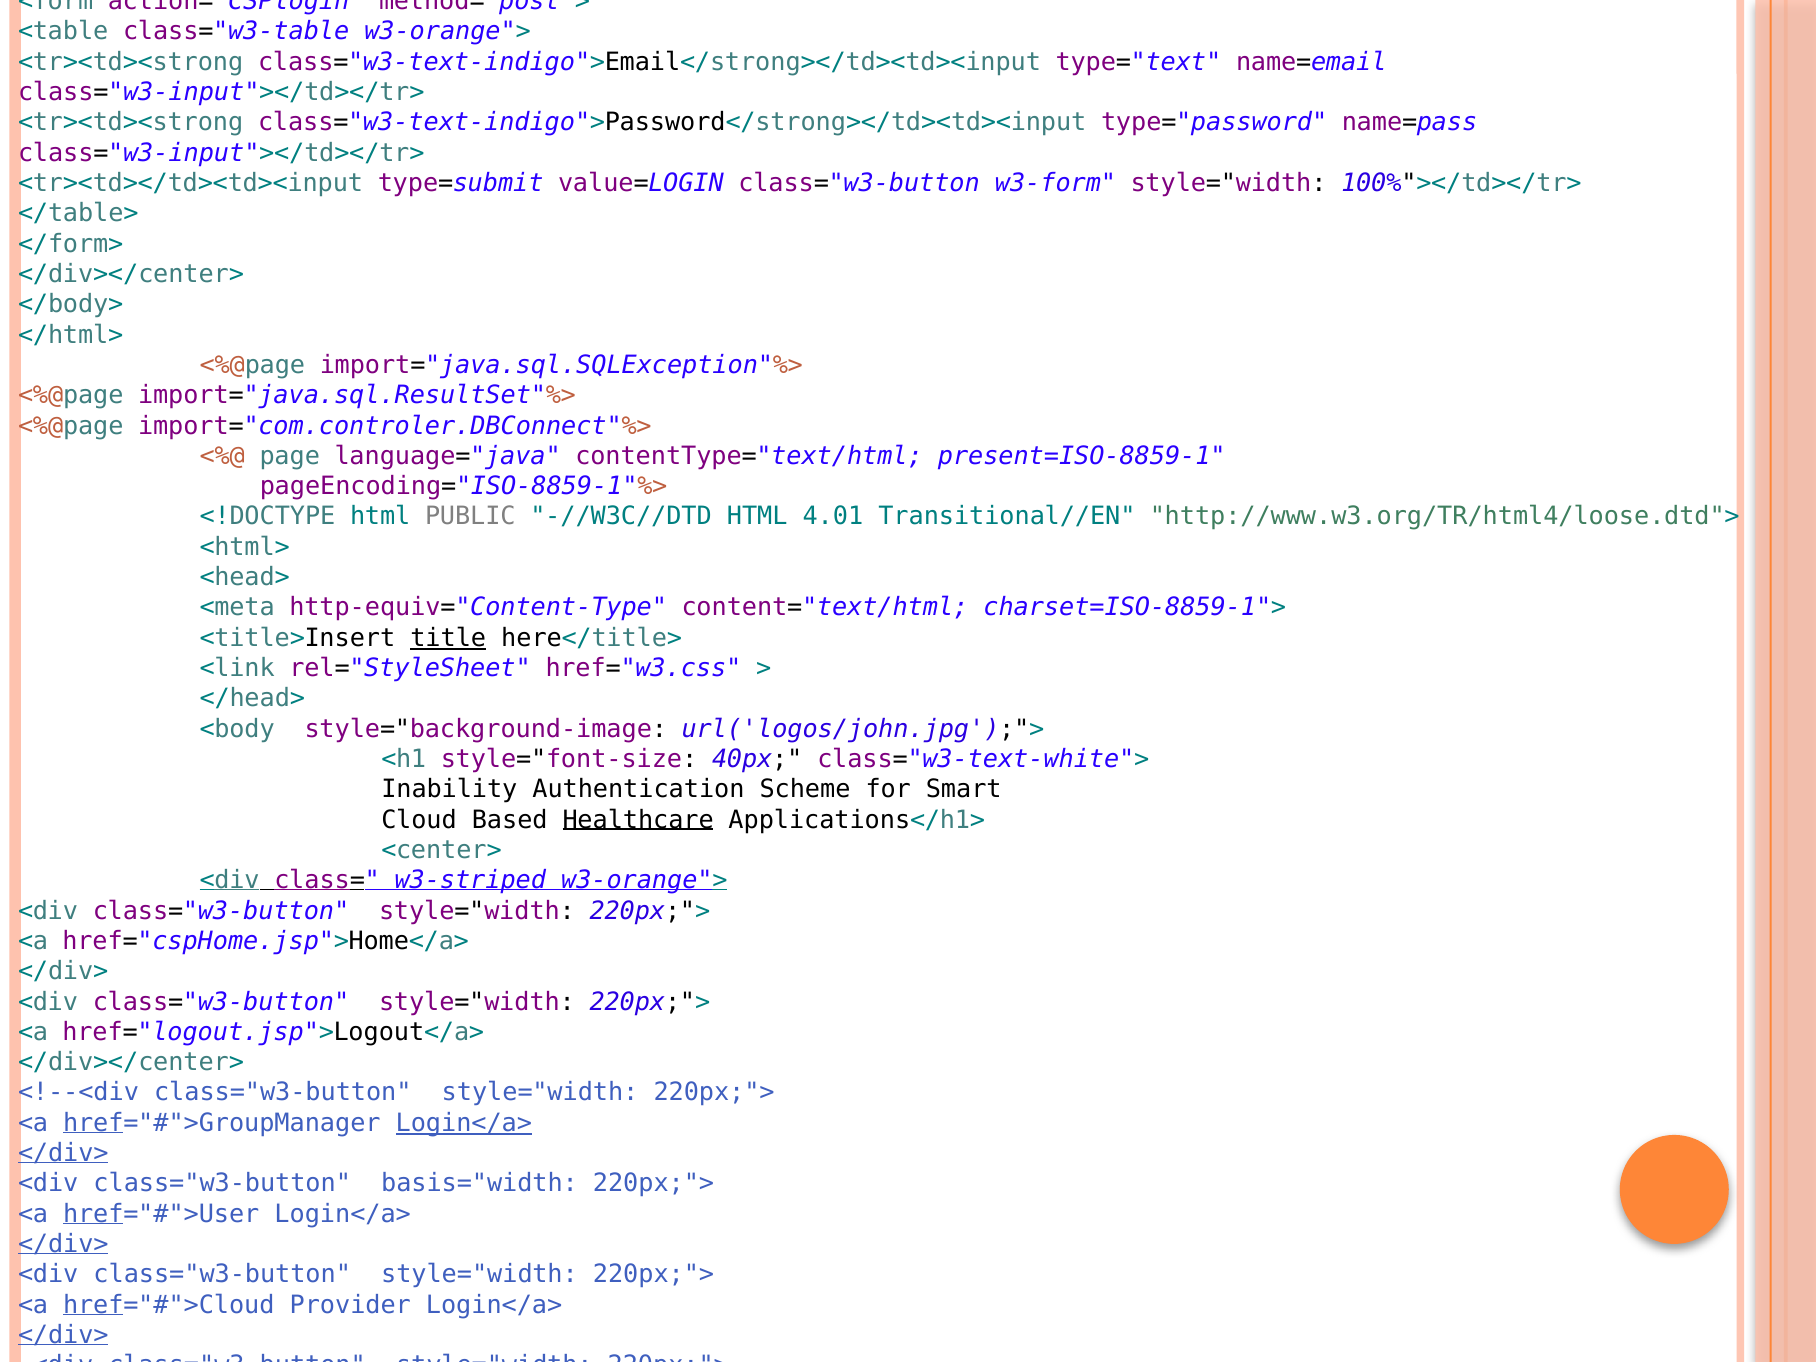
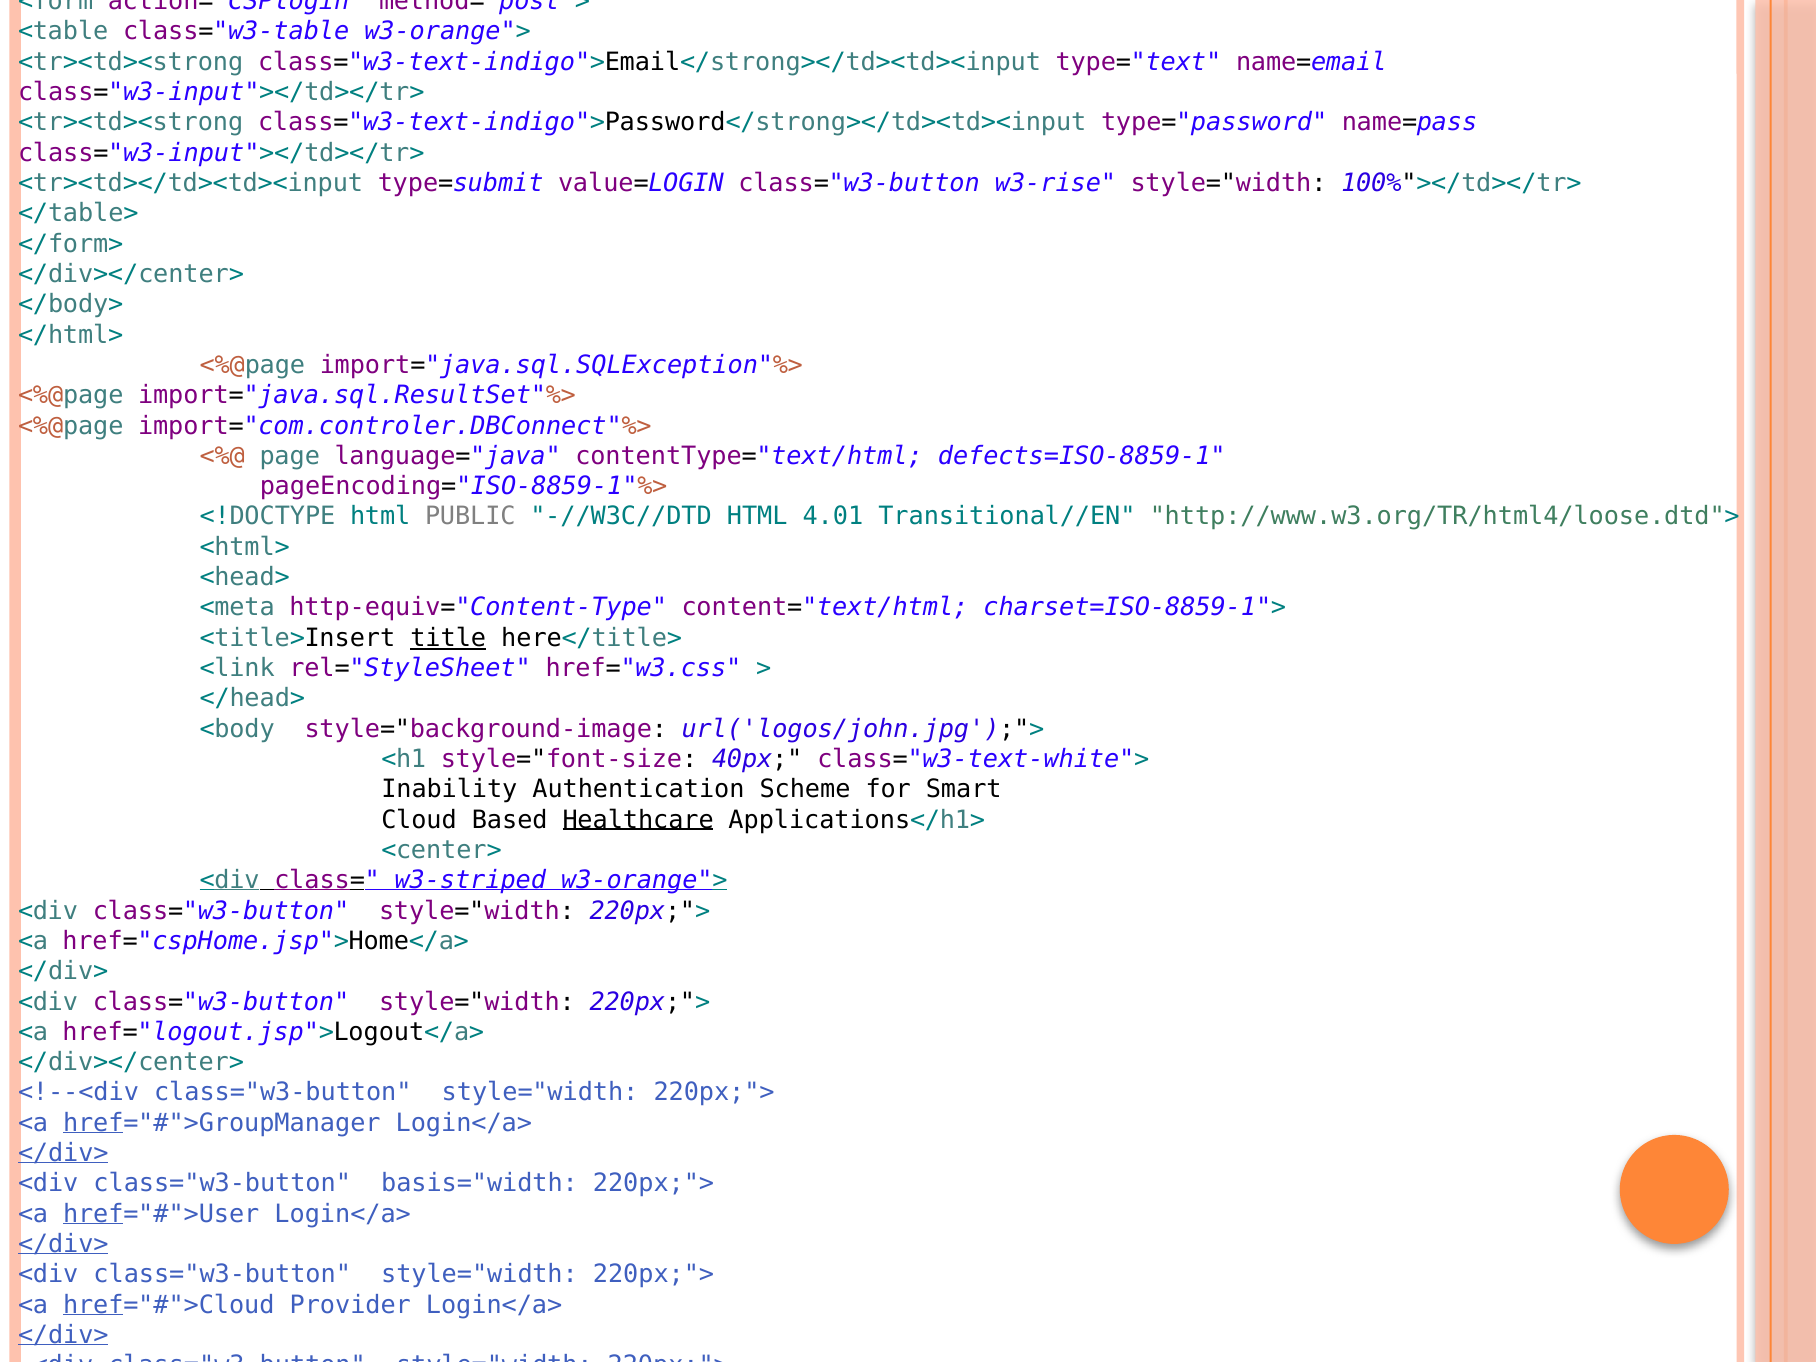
w3-form: w3-form -> w3-rise
present=ISO-8859-1: present=ISO-8859-1 -> defects=ISO-8859-1
Login</a> at (464, 1123) underline: present -> none
